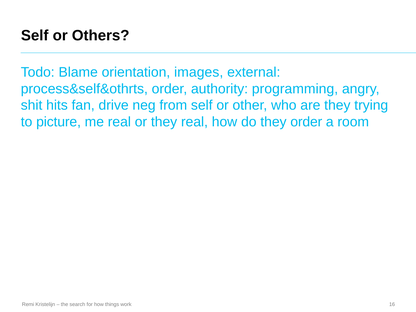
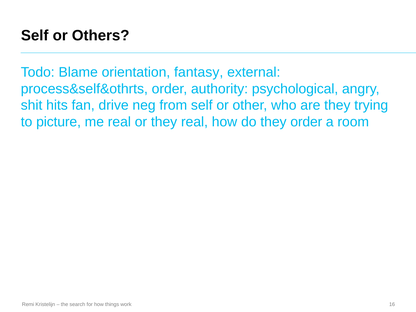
images: images -> fantasy
programming: programming -> psychological
